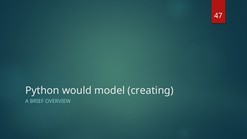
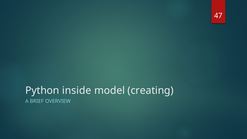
would: would -> inside
